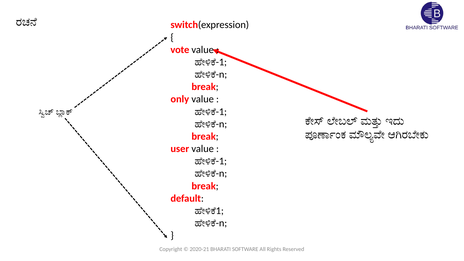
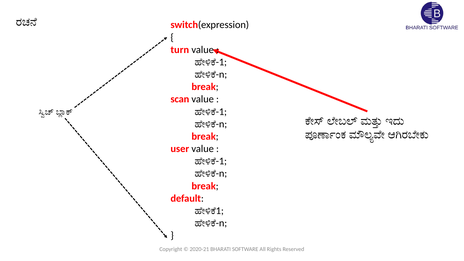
vote: vote -> turn
only: only -> scan
